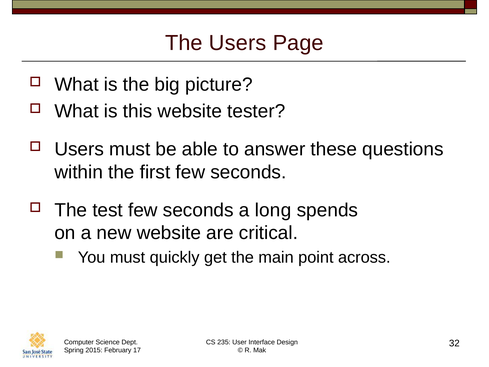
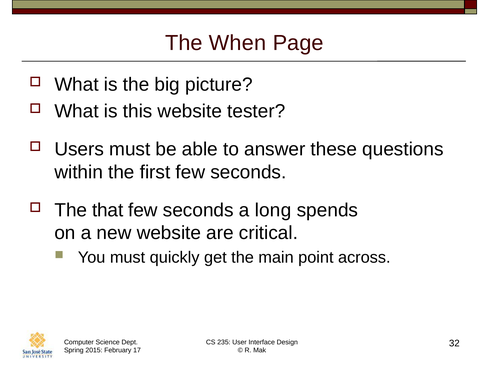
The Users: Users -> When
test: test -> that
